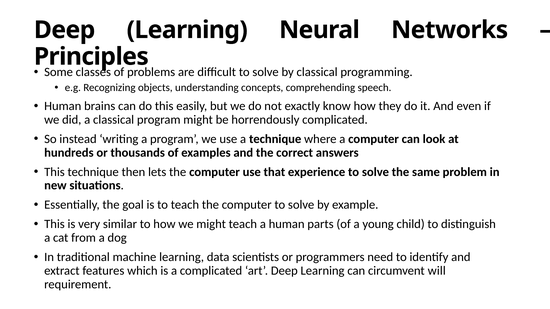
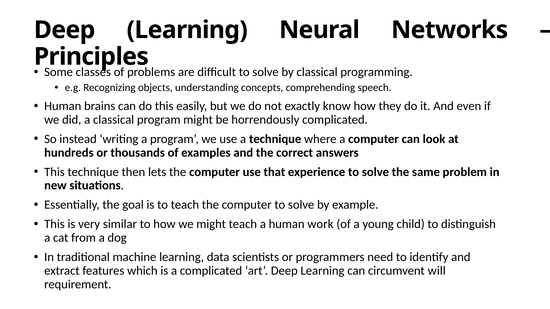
parts: parts -> work
